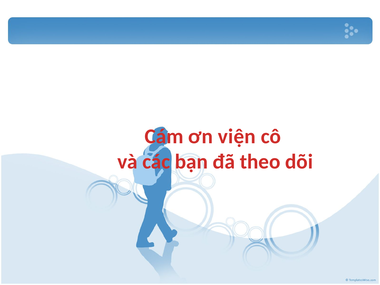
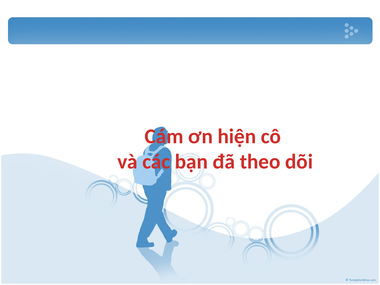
viện: viện -> hiện
